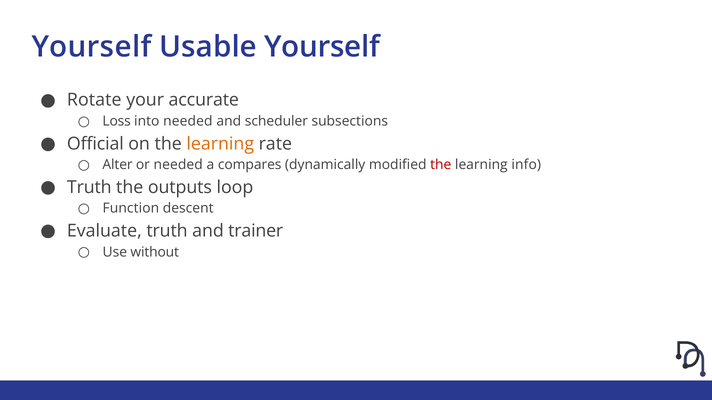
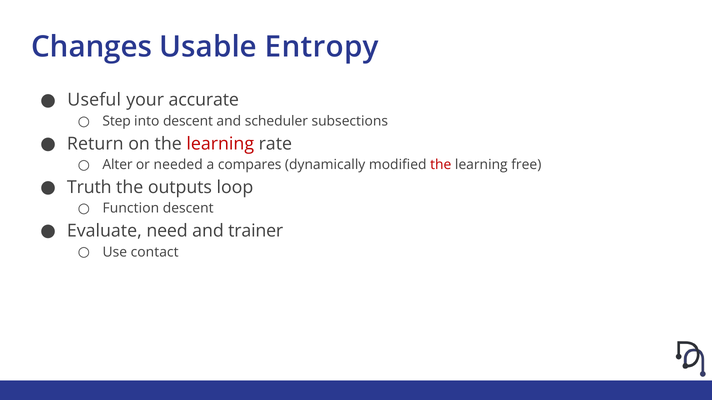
Yourself at (91, 47): Yourself -> Changes
Usable Yourself: Yourself -> Entropy
Rotate: Rotate -> Useful
Loss: Loss -> Step
into needed: needed -> descent
Official: Official -> Return
learning at (220, 144) colour: orange -> red
info: info -> free
Evaluate truth: truth -> need
without: without -> contact
